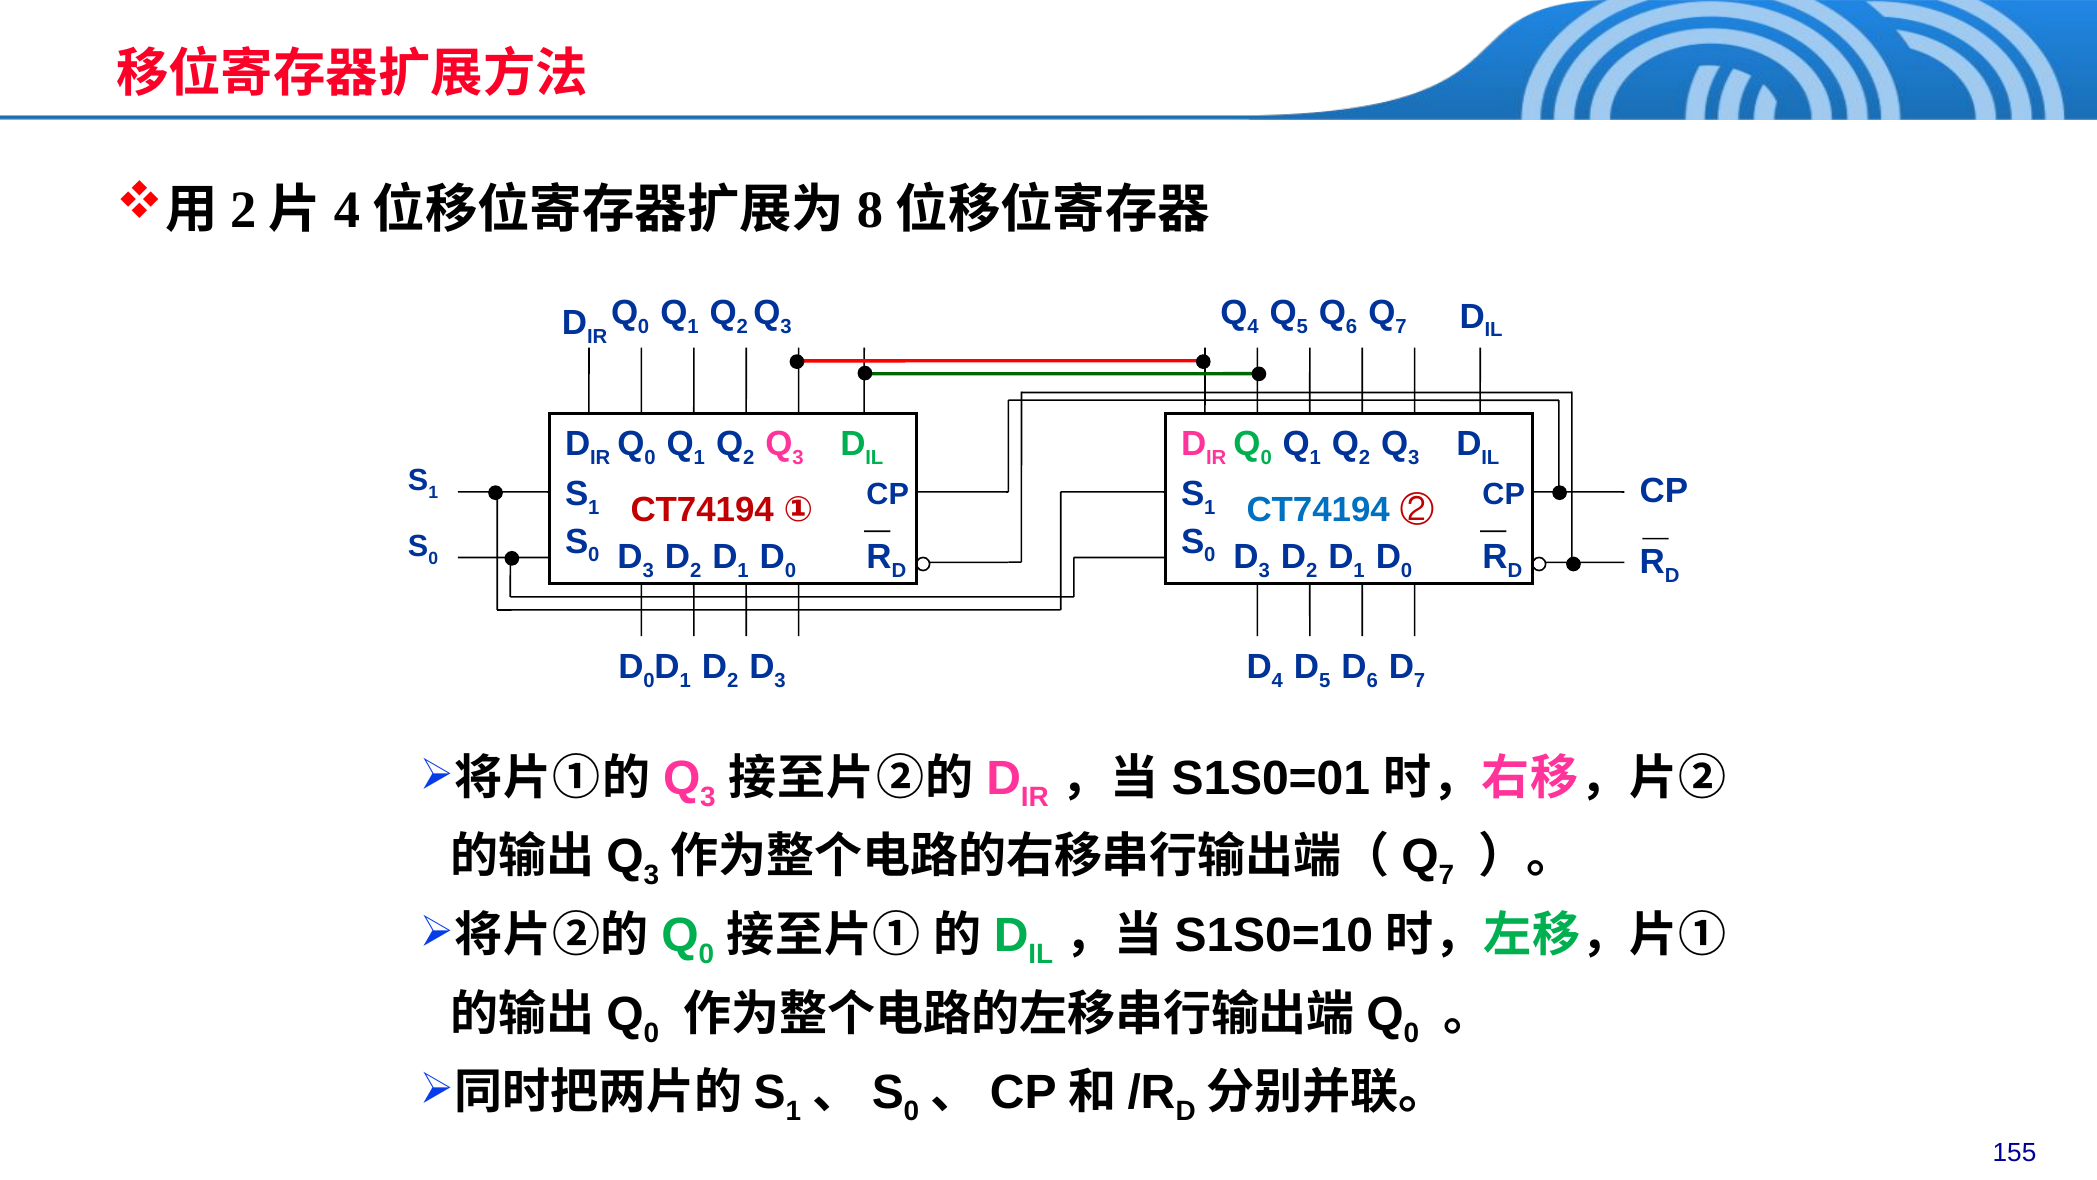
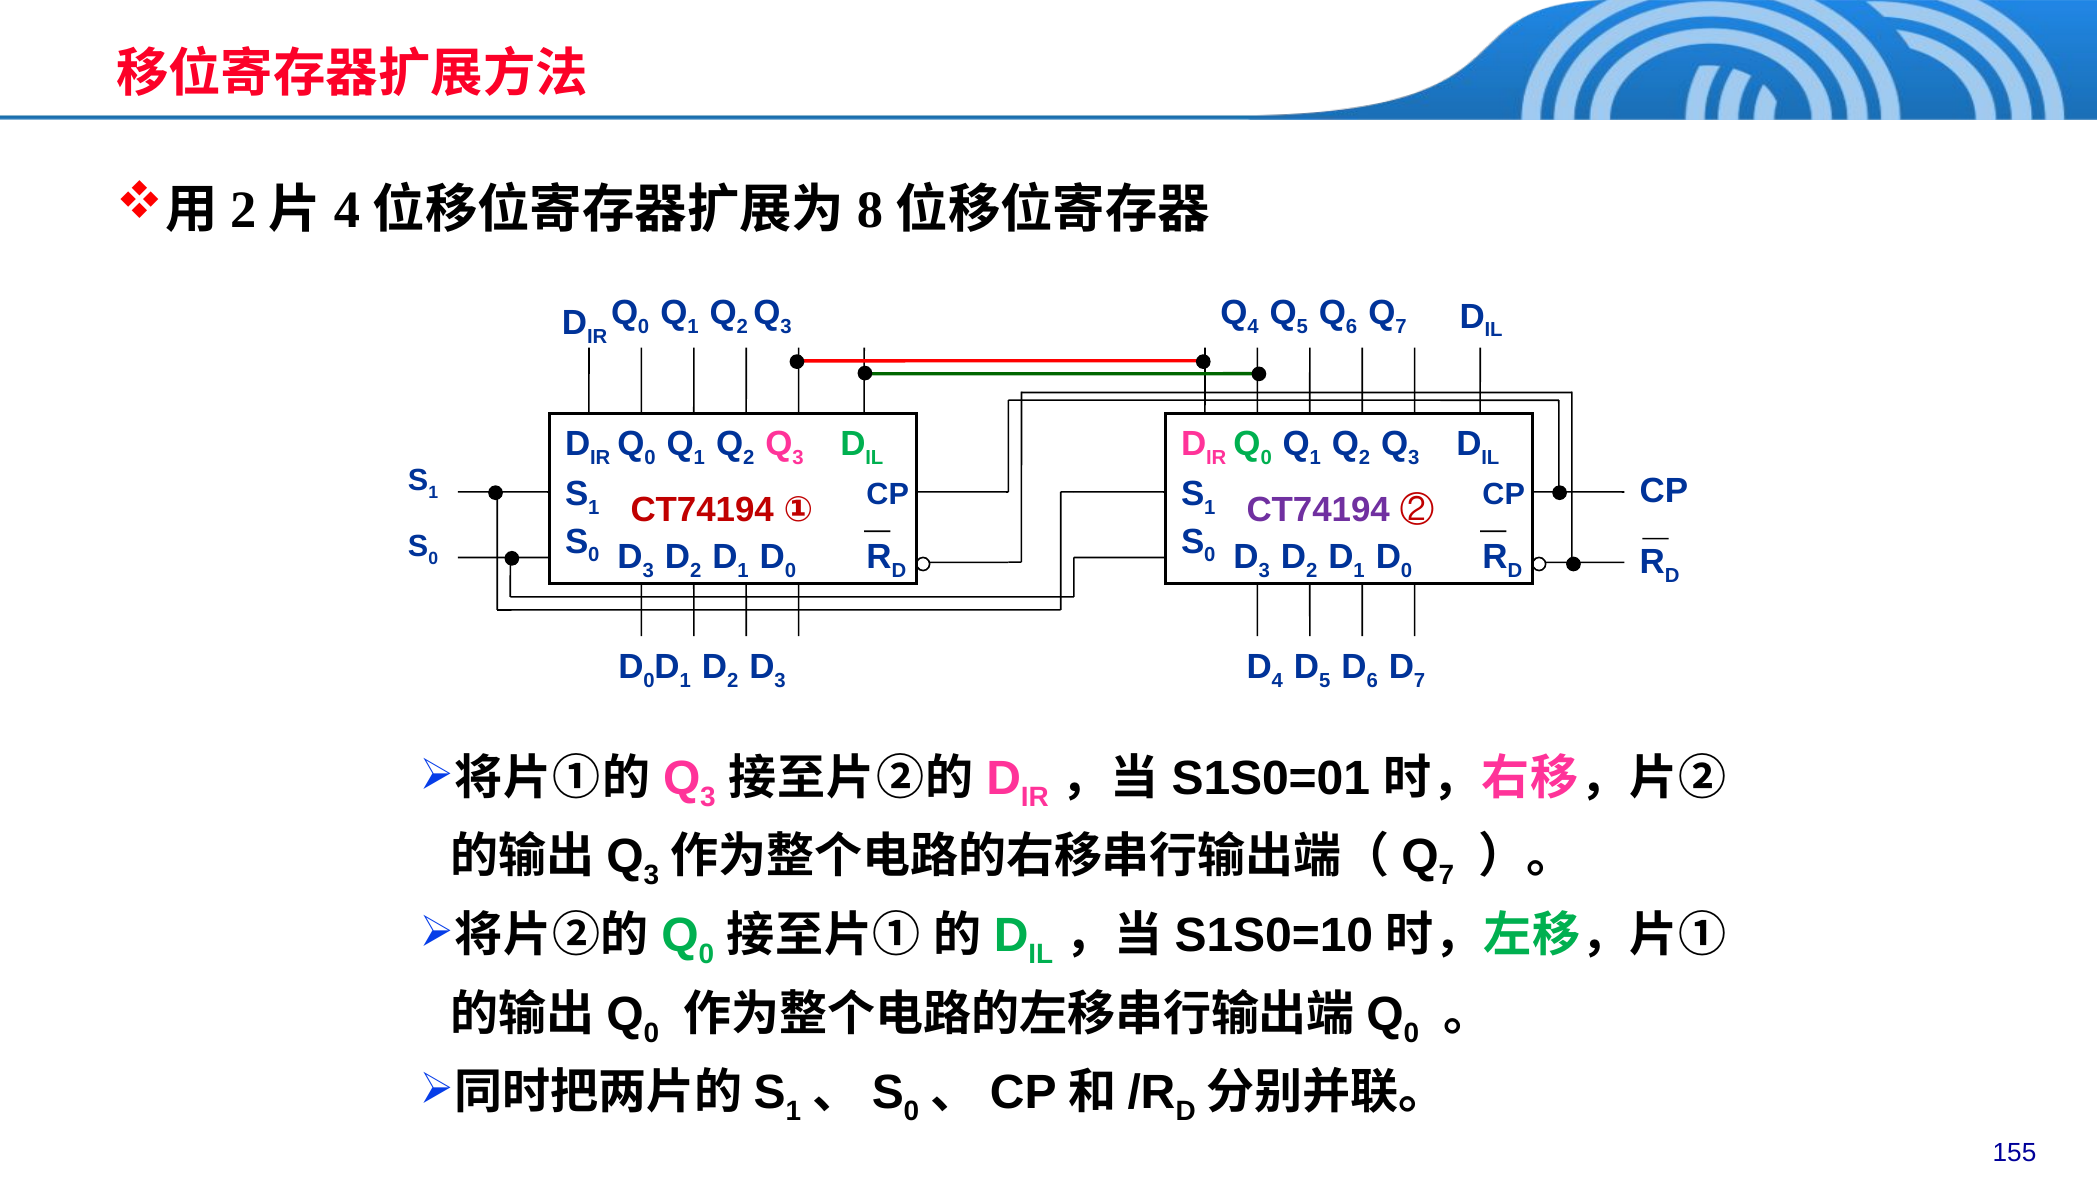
CT74194 at (1318, 510) colour: blue -> purple
